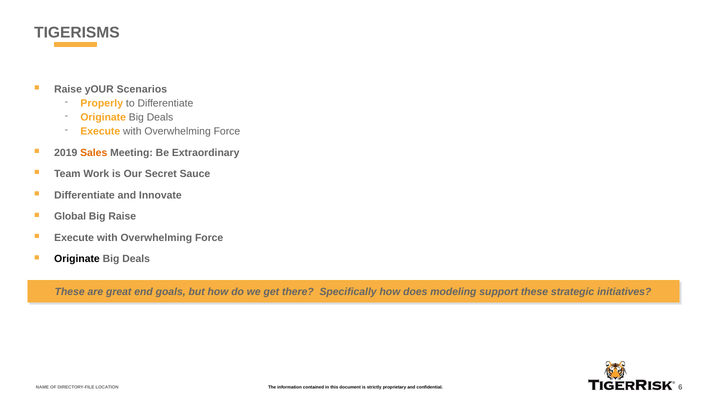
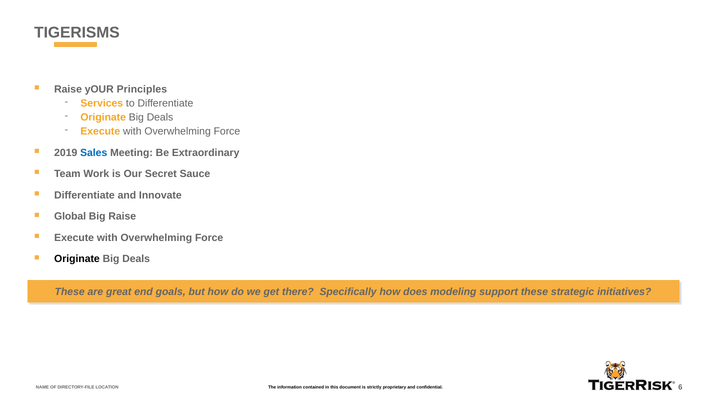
Scenarios: Scenarios -> Principles
Properly: Properly -> Services
Sales colour: orange -> blue
